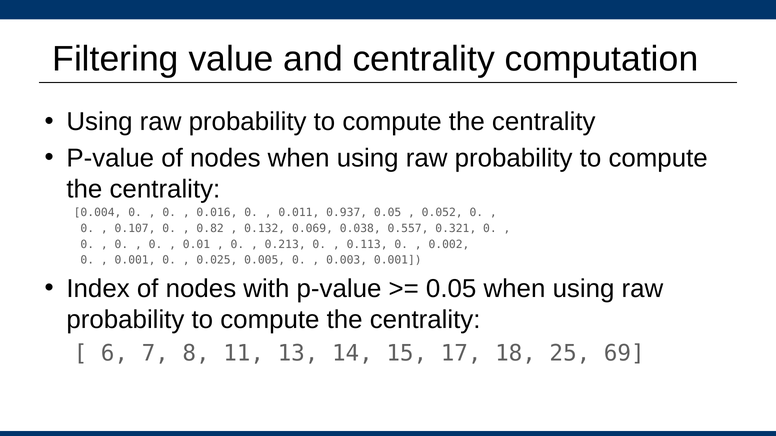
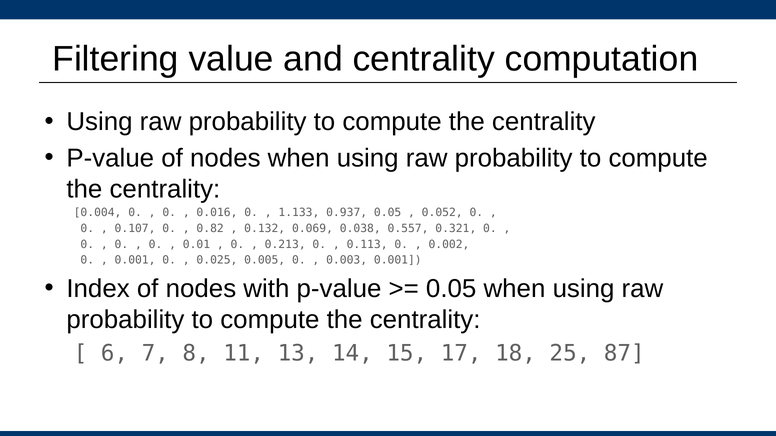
0.011: 0.011 -> 1.133
69: 69 -> 87
